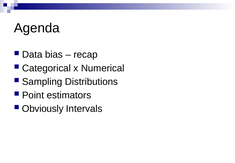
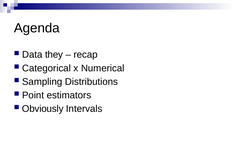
bias: bias -> they
